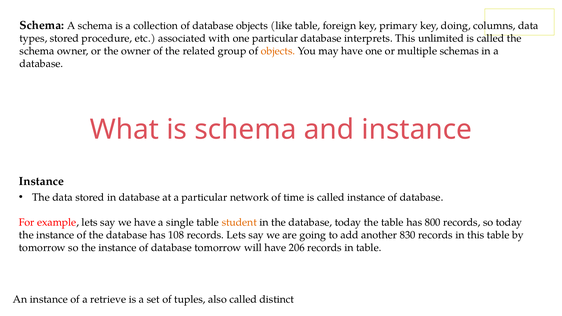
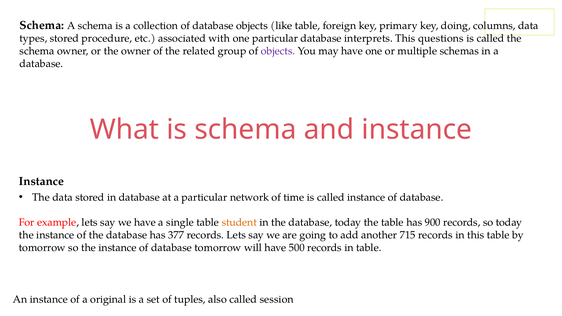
unlimited: unlimited -> questions
objects at (278, 51) colour: orange -> purple
800: 800 -> 900
108: 108 -> 377
830: 830 -> 715
206: 206 -> 500
retrieve: retrieve -> original
distinct: distinct -> session
